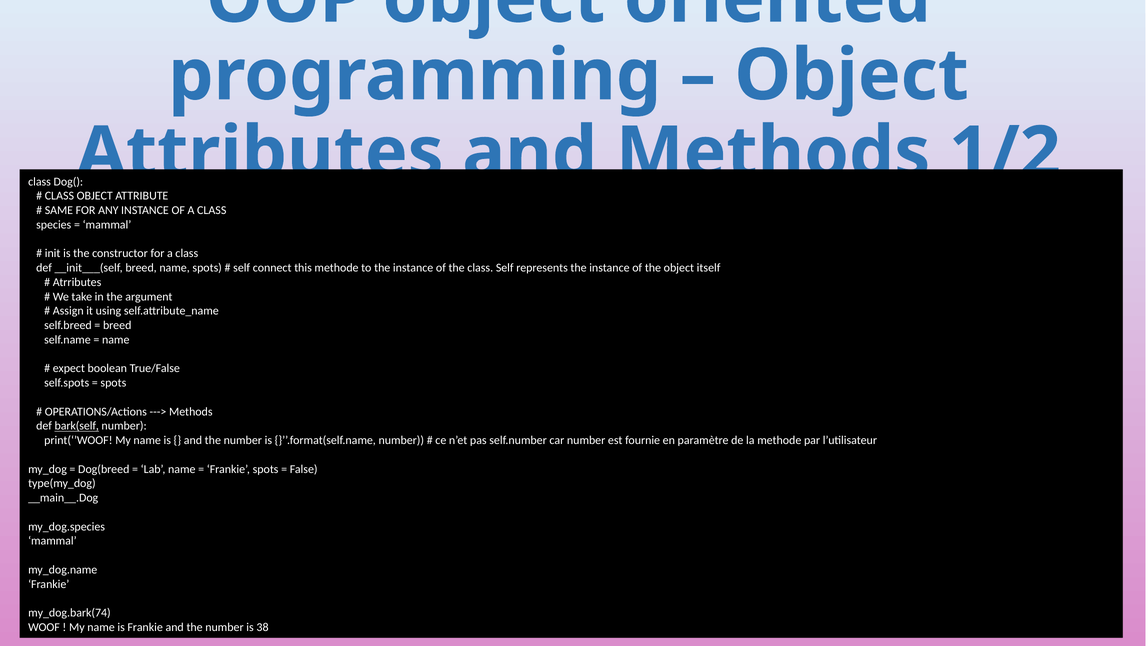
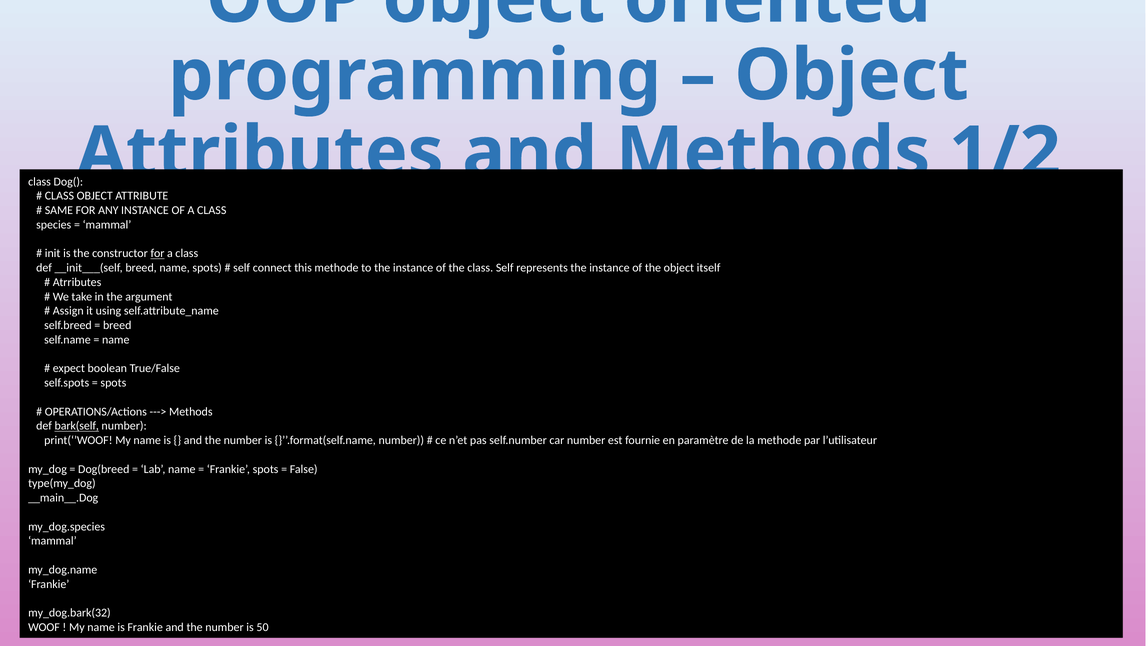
for at (157, 253) underline: none -> present
my_dog.bark(74: my_dog.bark(74 -> my_dog.bark(32
38: 38 -> 50
